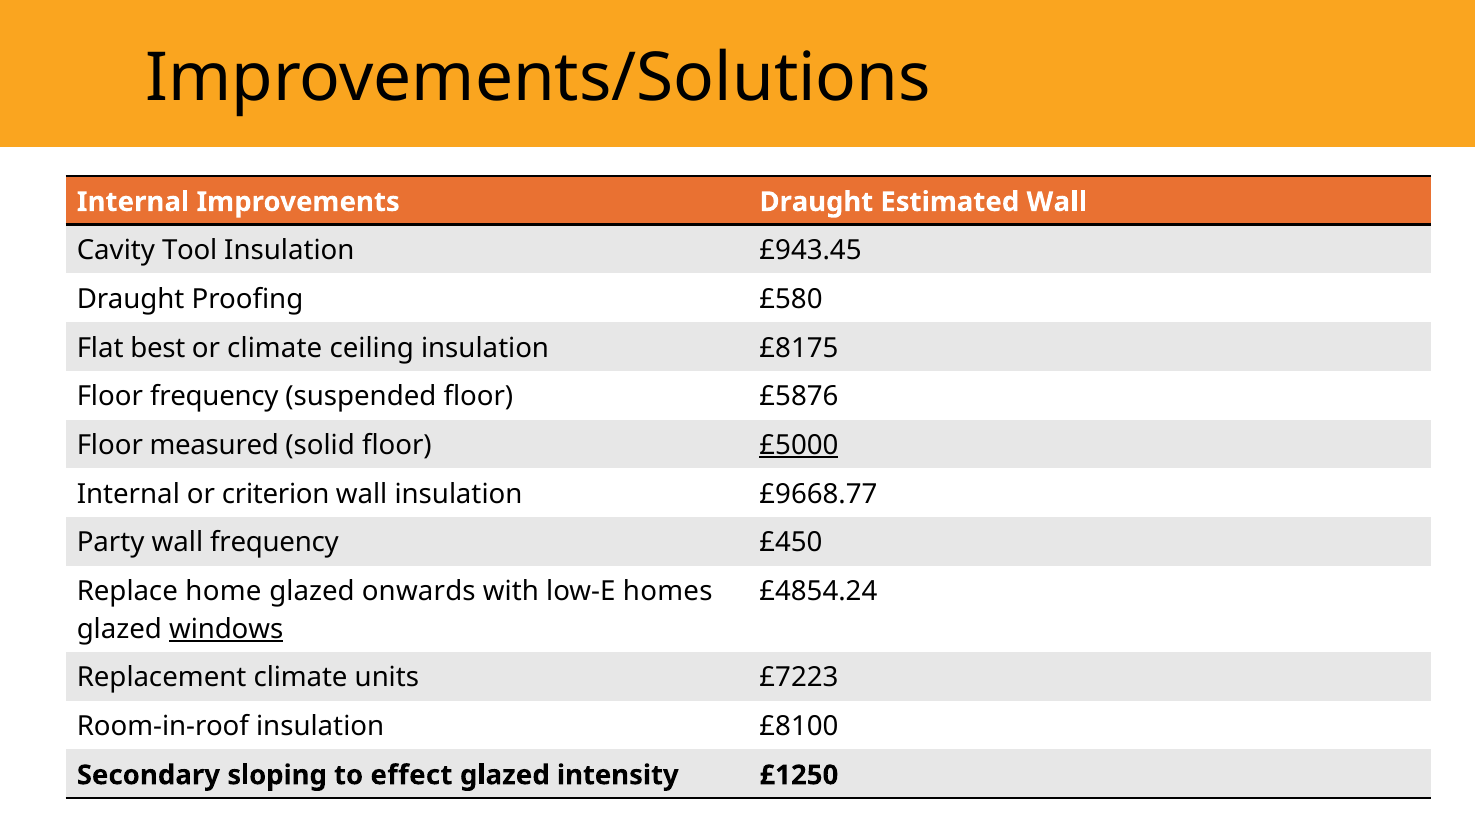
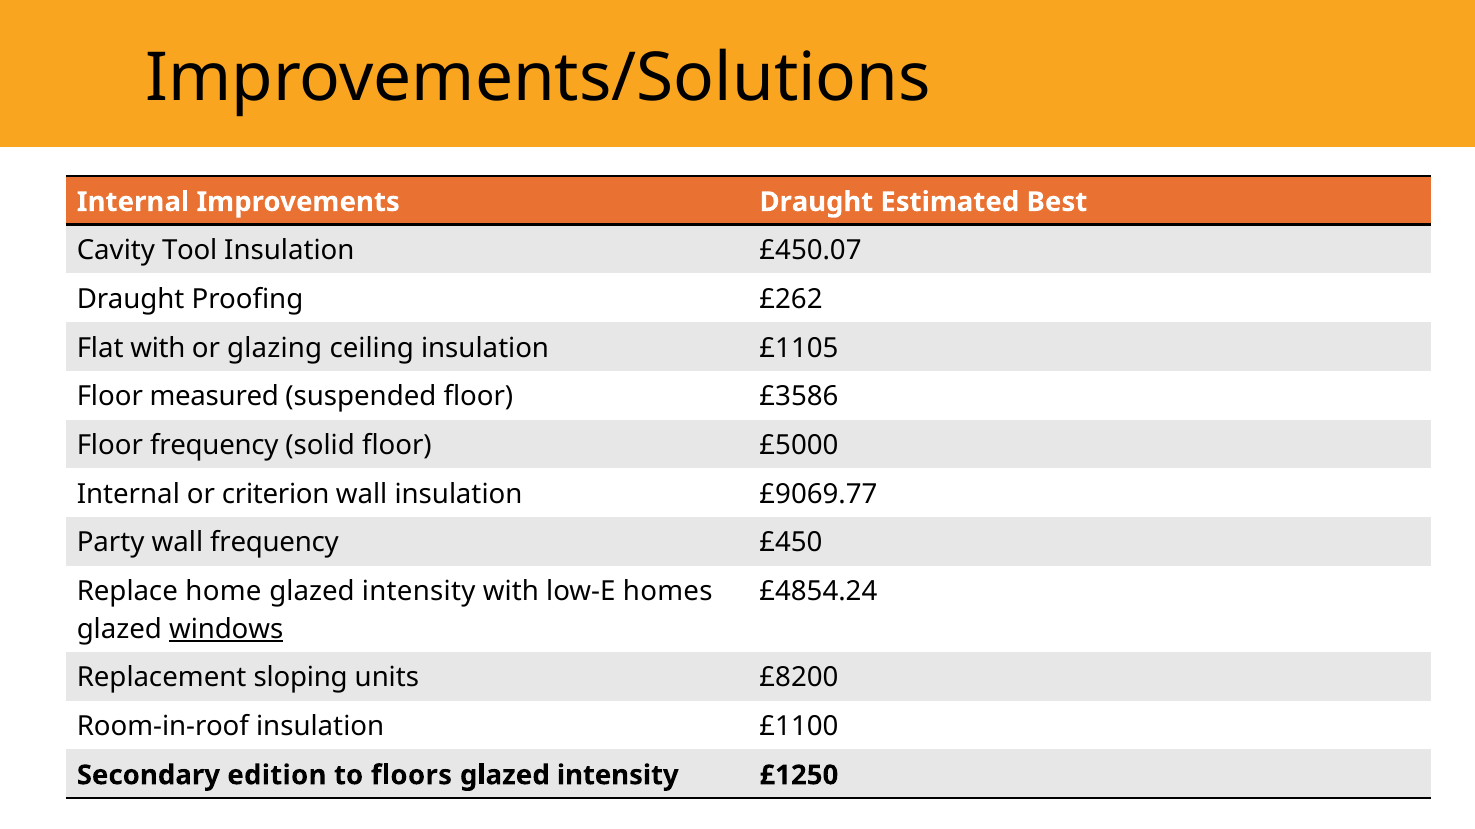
Estimated Wall: Wall -> Best
£943.45: £943.45 -> £450.07
£580: £580 -> £262
Flat best: best -> with
or climate: climate -> glazing
£8175: £8175 -> £1105
Floor frequency: frequency -> measured
£5876: £5876 -> £3586
Floor measured: measured -> frequency
£5000 underline: present -> none
£9668.77: £9668.77 -> £9069.77
onwards at (419, 592): onwards -> intensity
Replacement climate: climate -> sloping
£7223: £7223 -> £8200
£8100: £8100 -> £1100
sloping: sloping -> edition
effect: effect -> floors
